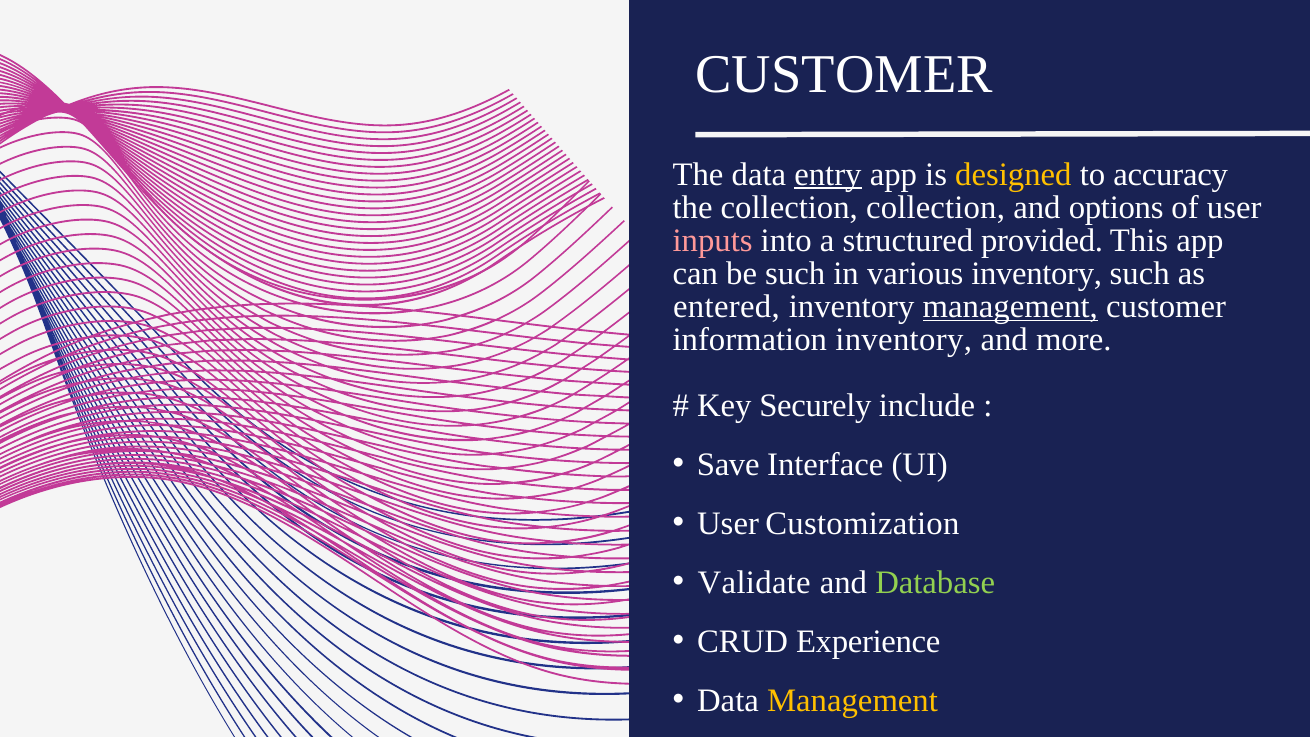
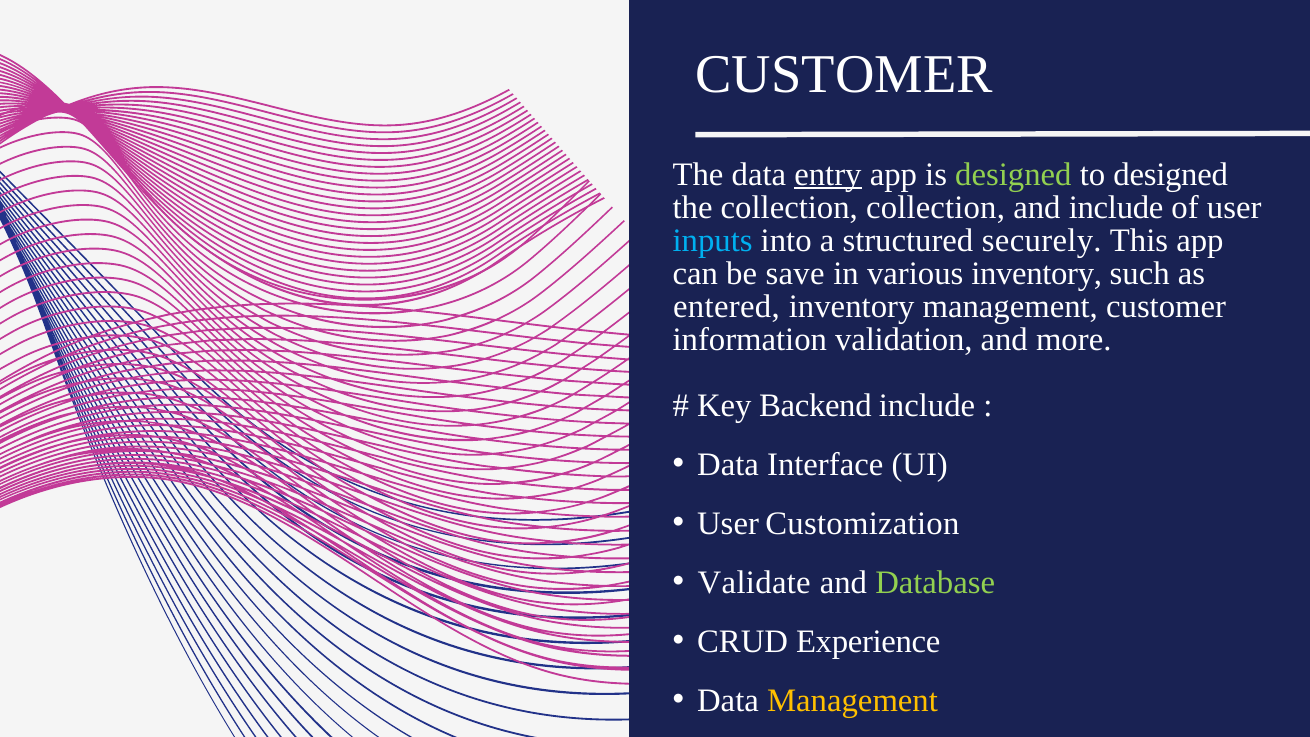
designed at (1013, 174) colour: yellow -> light green
to accuracy: accuracy -> designed
and options: options -> include
inputs colour: pink -> light blue
provided: provided -> securely
be such: such -> save
management at (1010, 306) underline: present -> none
information inventory: inventory -> validation
Securely: Securely -> Backend
Save at (728, 464): Save -> Data
